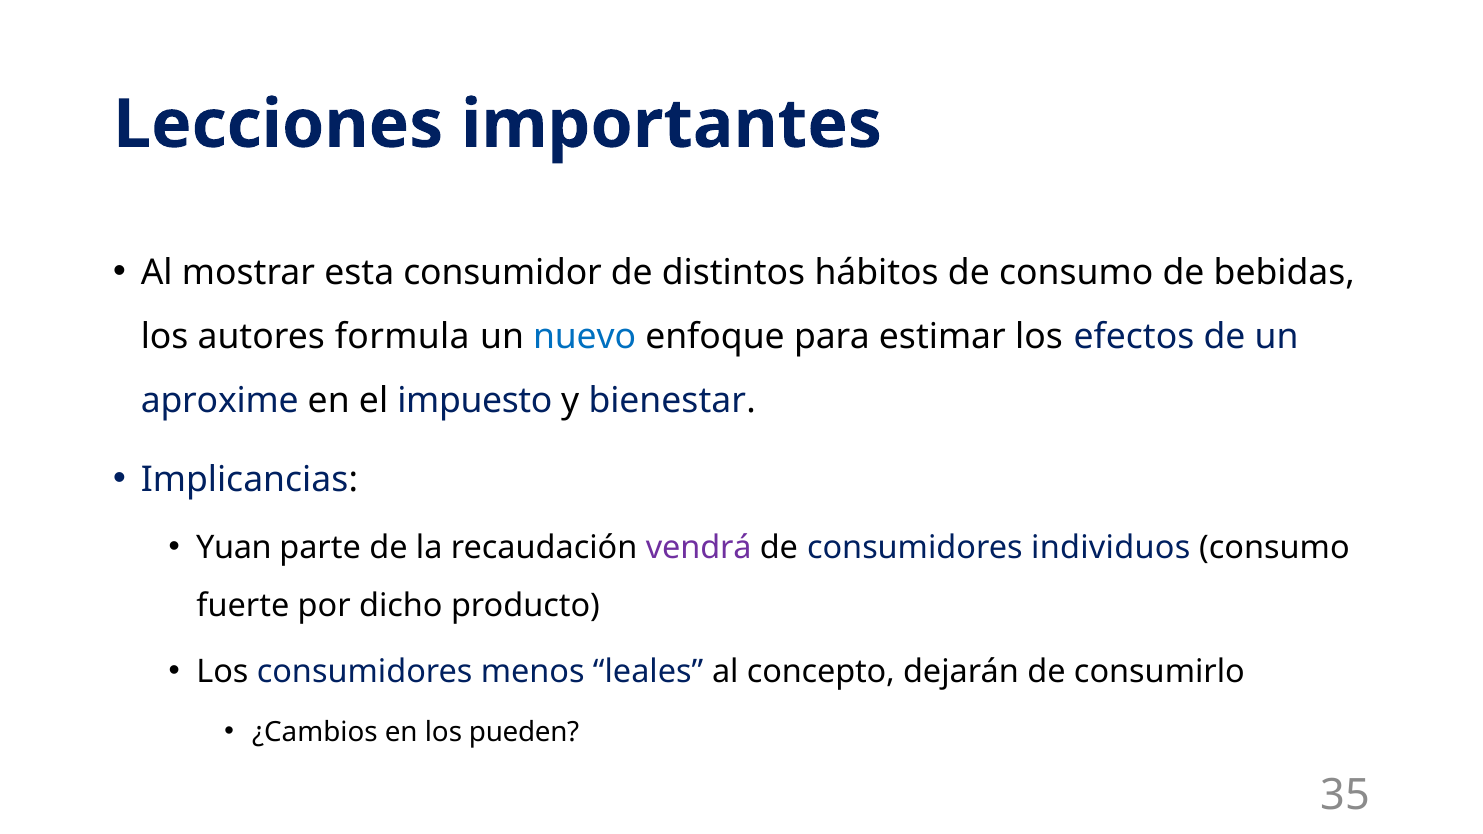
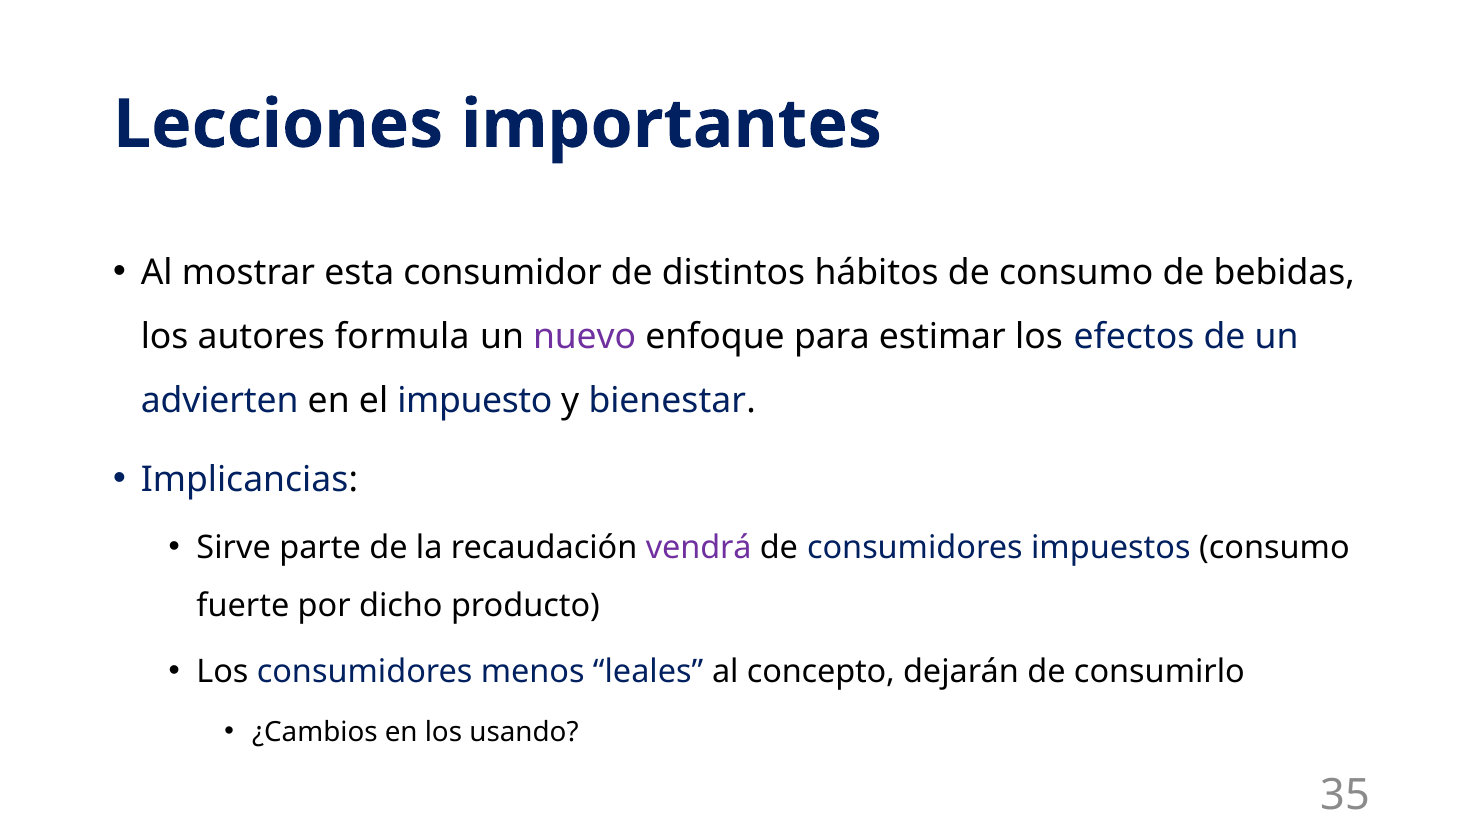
nuevo colour: blue -> purple
aproxime: aproxime -> advierten
Yuan: Yuan -> Sirve
individuos: individuos -> impuestos
pueden: pueden -> usando
